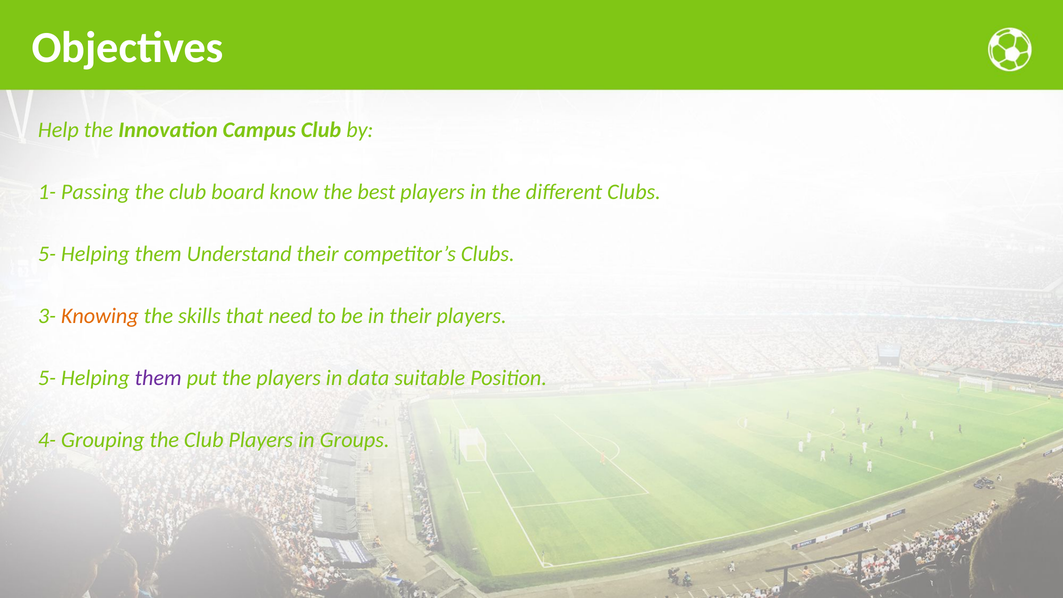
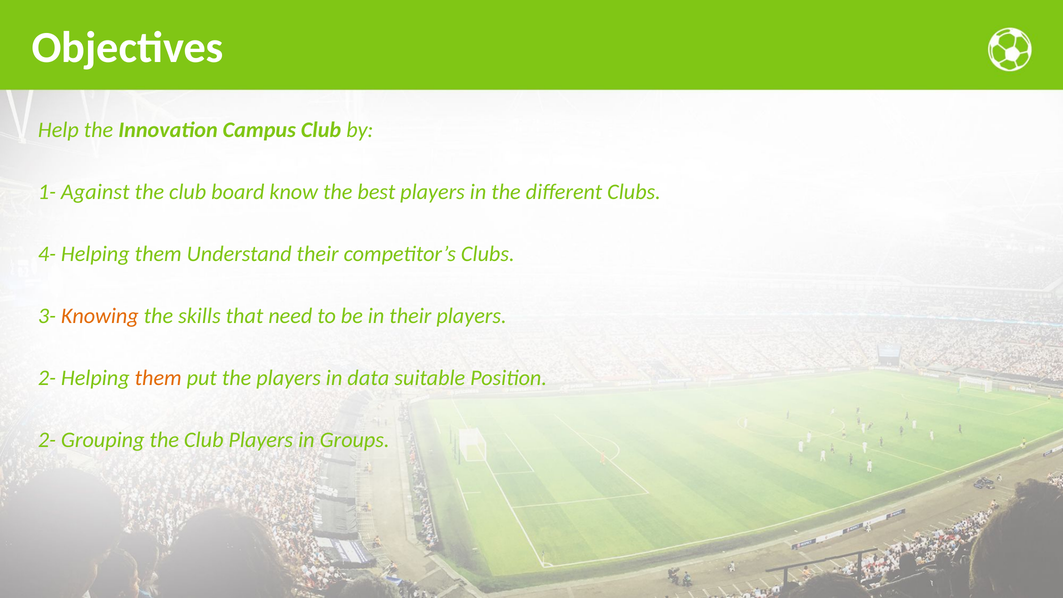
Passing: Passing -> Against
5- at (47, 254): 5- -> 4-
5- at (47, 378): 5- -> 2-
them at (158, 378) colour: purple -> orange
4- at (47, 440): 4- -> 2-
